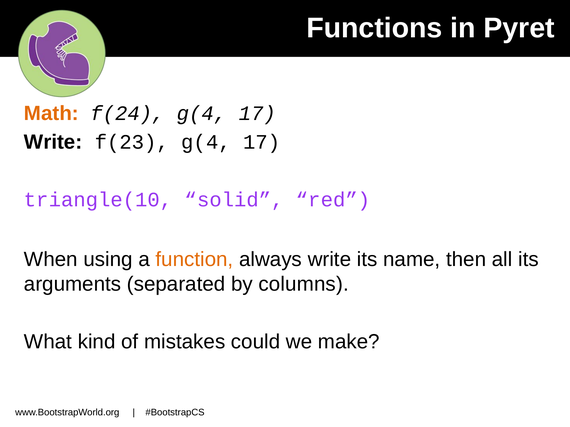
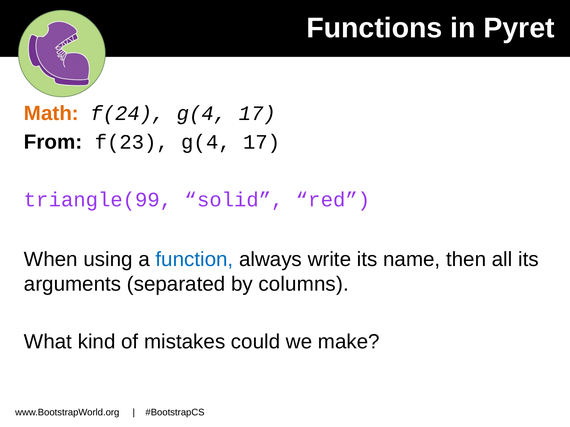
Write at (53, 142): Write -> From
triangle(10: triangle(10 -> triangle(99
function colour: orange -> blue
